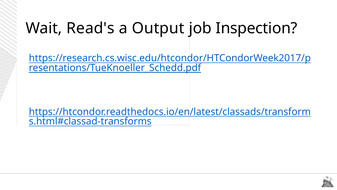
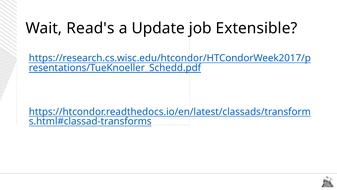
Output: Output -> Update
Inspection: Inspection -> Extensible
